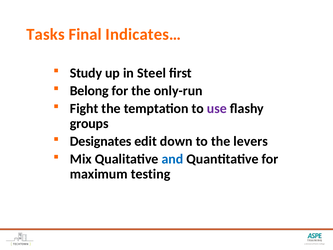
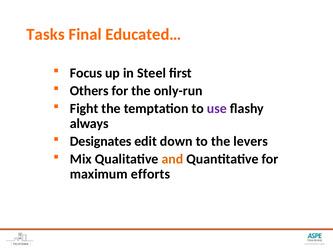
Indicates…: Indicates… -> Educated…
Study: Study -> Focus
Belong: Belong -> Others
groups: groups -> always
and colour: blue -> orange
testing: testing -> efforts
